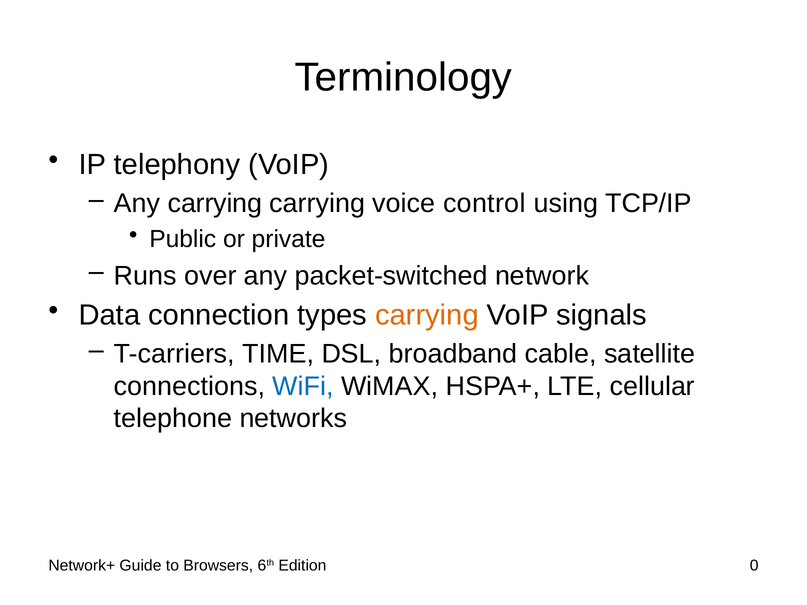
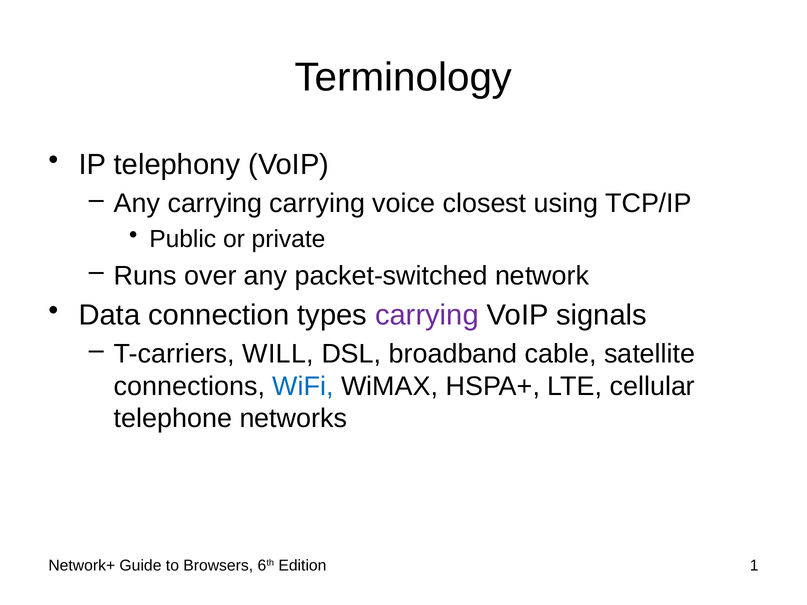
control: control -> closest
carrying at (427, 315) colour: orange -> purple
TIME: TIME -> WILL
0: 0 -> 1
